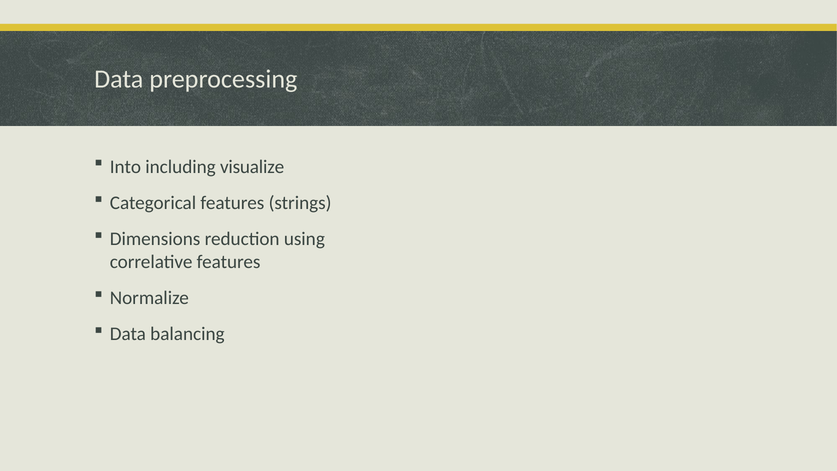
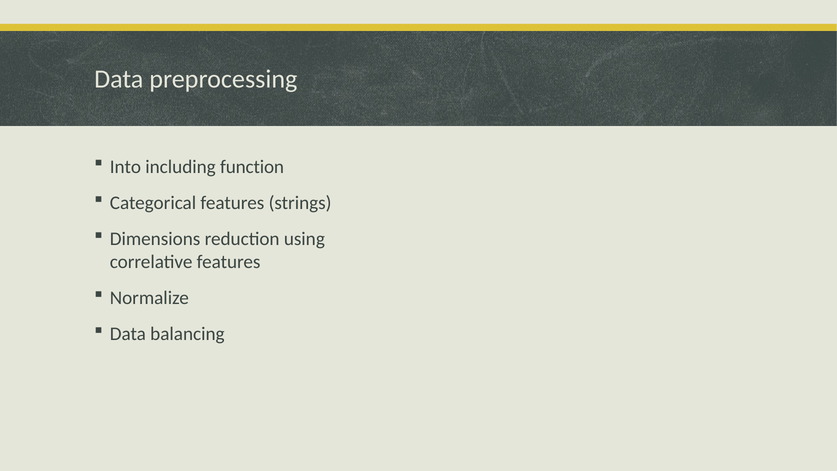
visualize: visualize -> function
